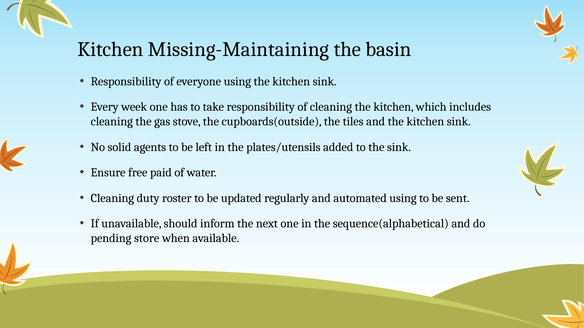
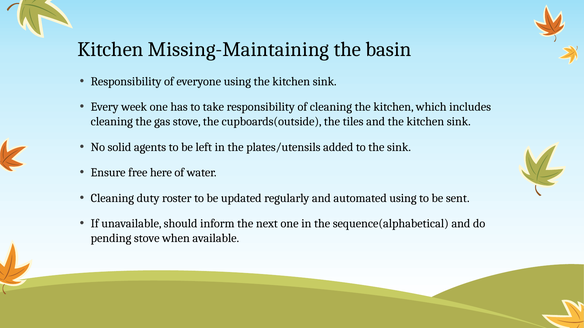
paid: paid -> here
pending store: store -> stove
